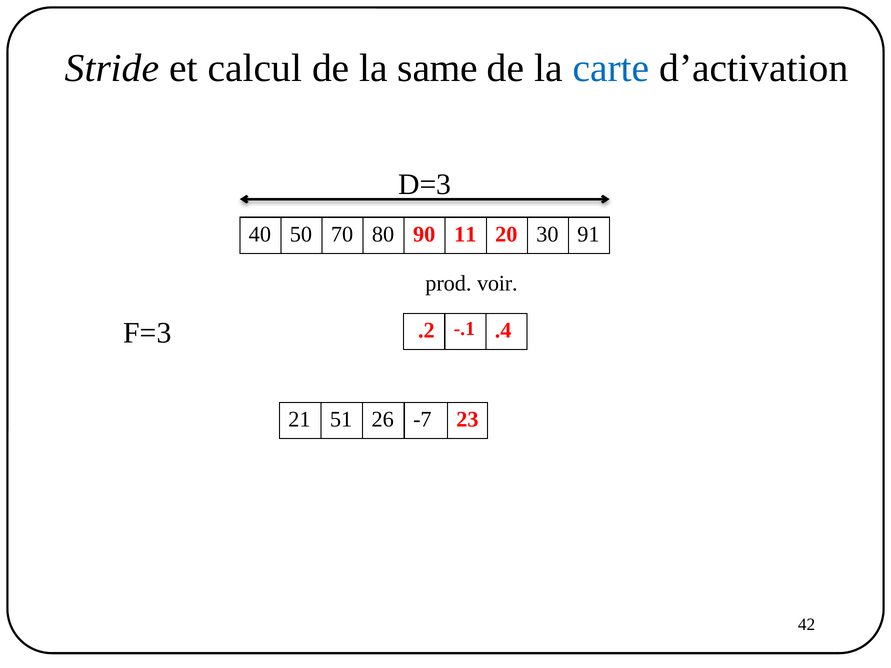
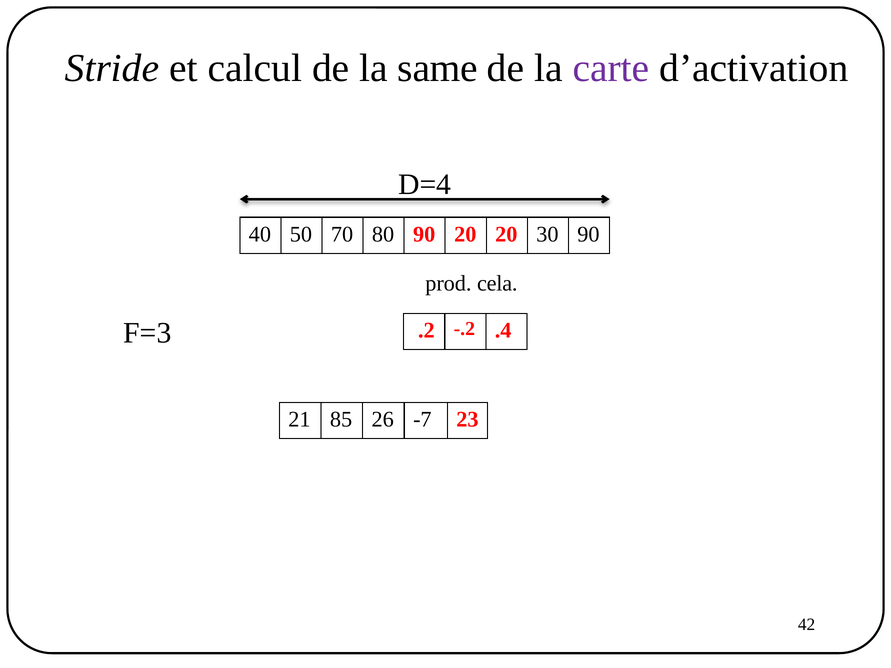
carte colour: blue -> purple
D=3: D=3 -> D=4
90 11: 11 -> 20
30 91: 91 -> 90
voir: voir -> cela
-.1: -.1 -> -.2
51: 51 -> 85
